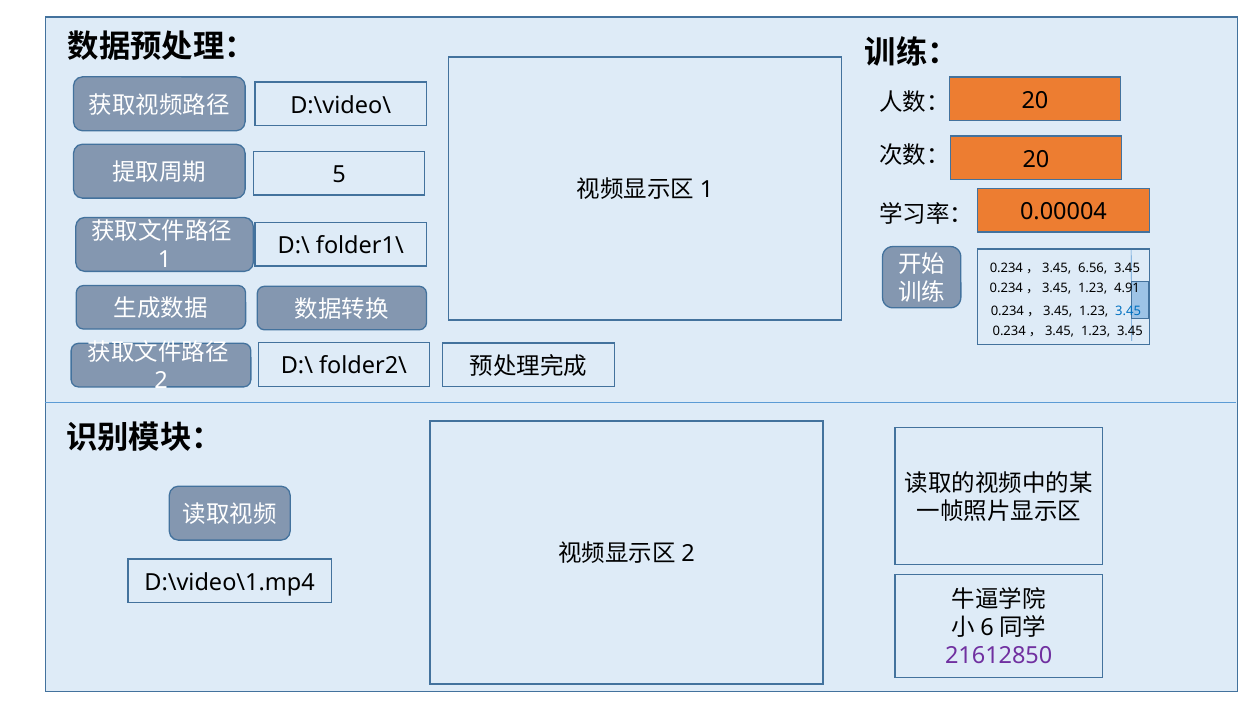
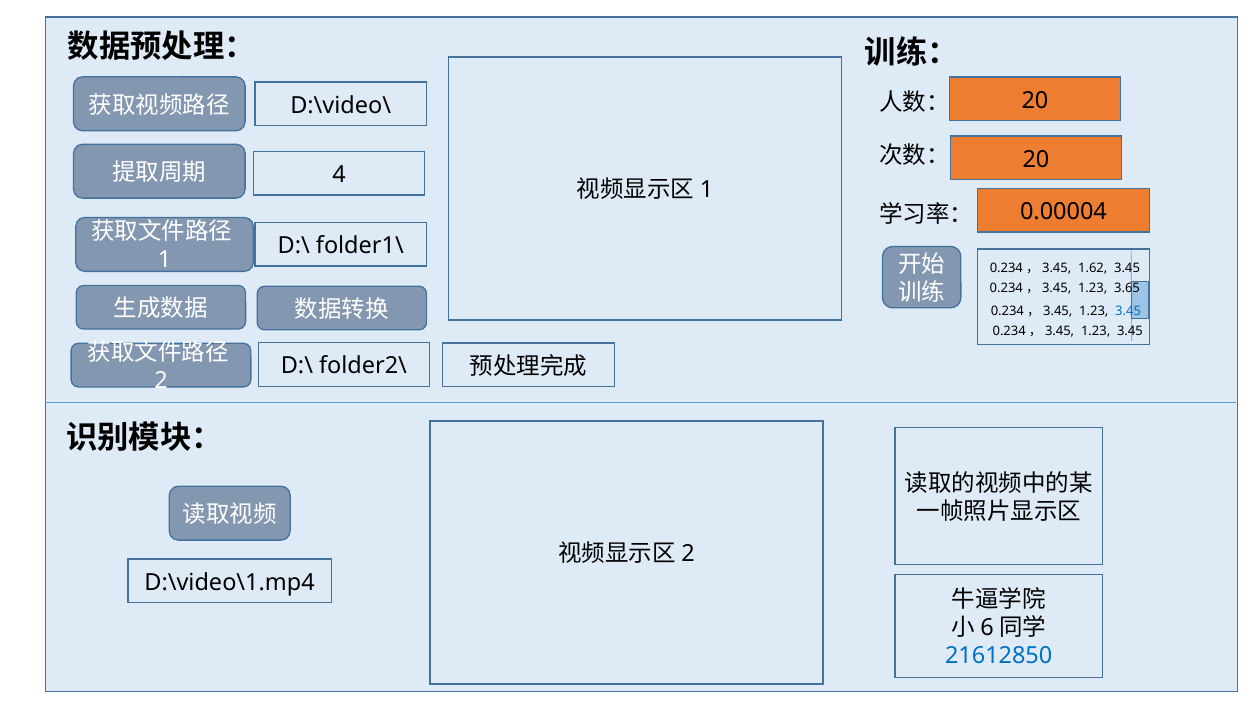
5: 5 -> 4
6.56: 6.56 -> 1.62
4.91: 4.91 -> 3.65
21612850 colour: purple -> blue
